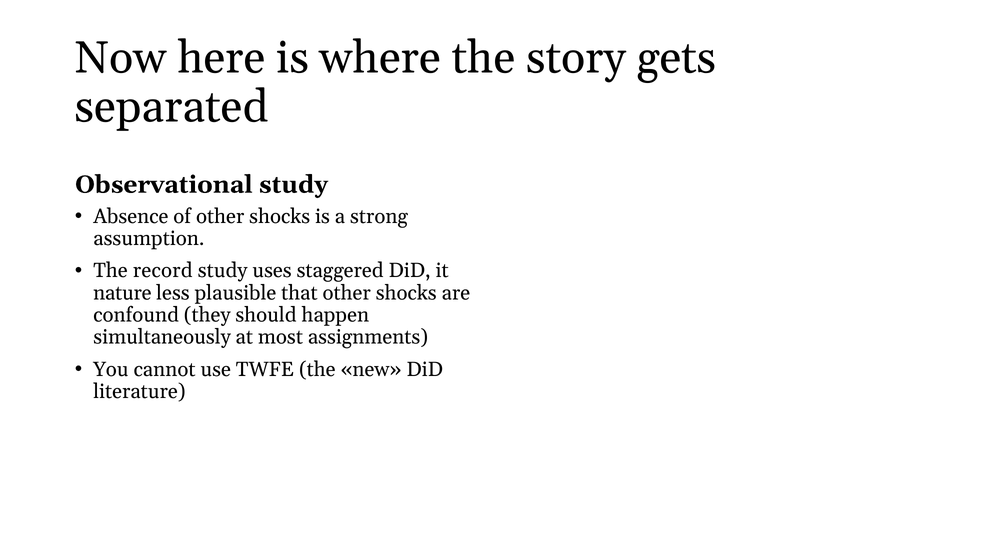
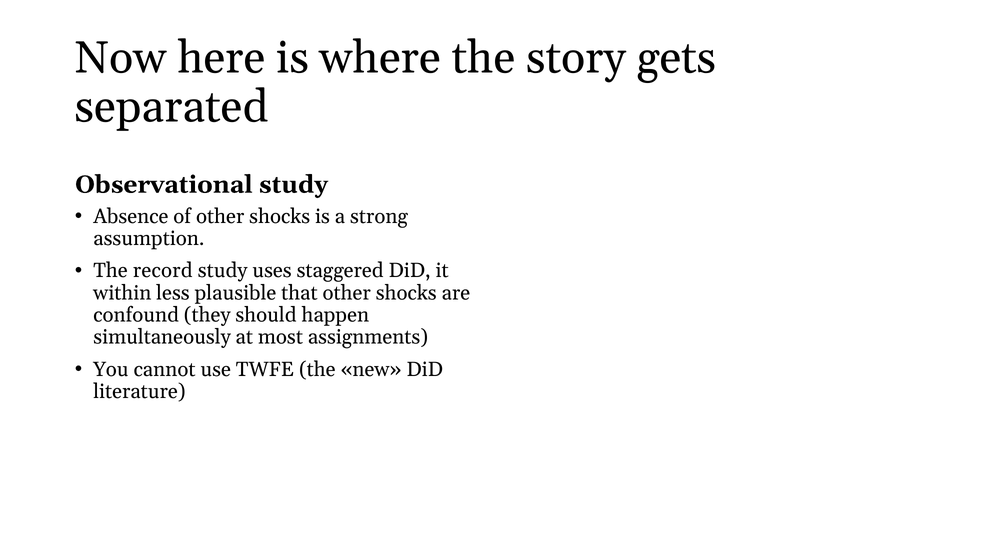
nature: nature -> within
